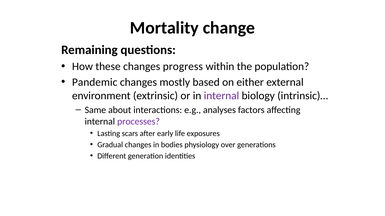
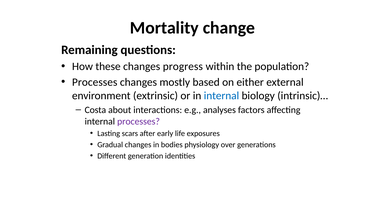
Pandemic at (95, 82): Pandemic -> Processes
internal at (221, 96) colour: purple -> blue
Same: Same -> Costa
